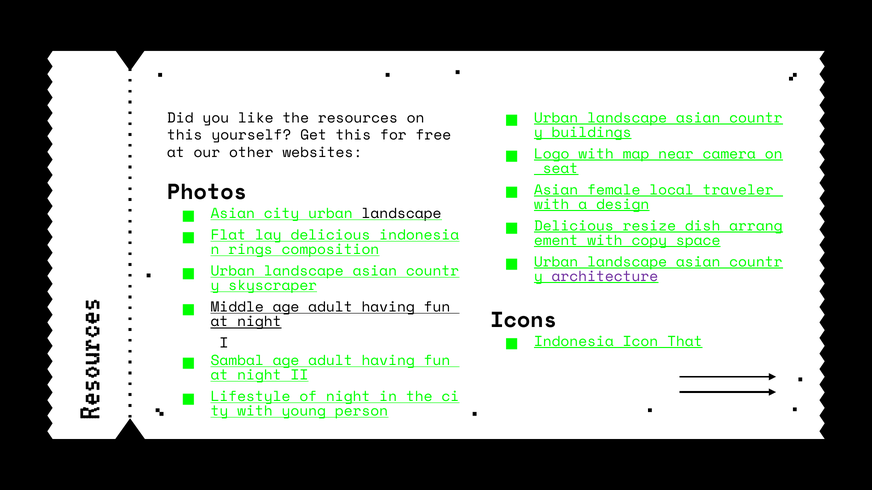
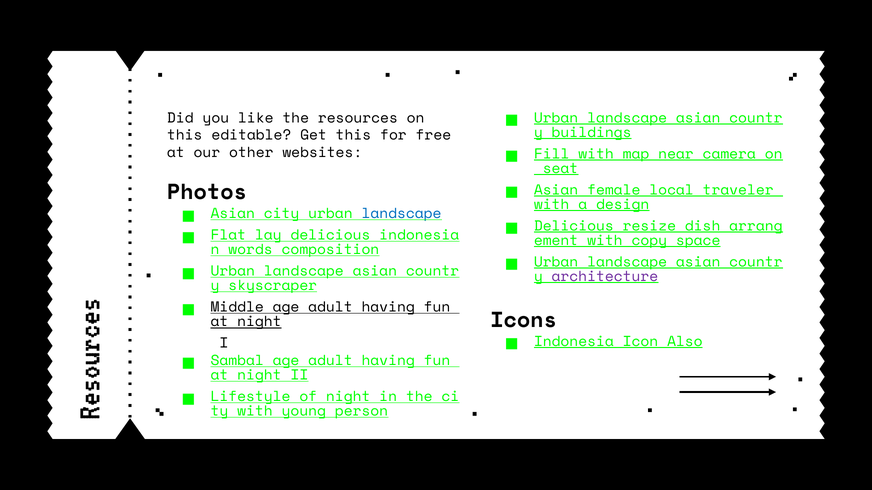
yourself: yourself -> editable
Logo: Logo -> Fill
landscape at (402, 214) colour: black -> blue
rings: rings -> words
That: That -> Also
